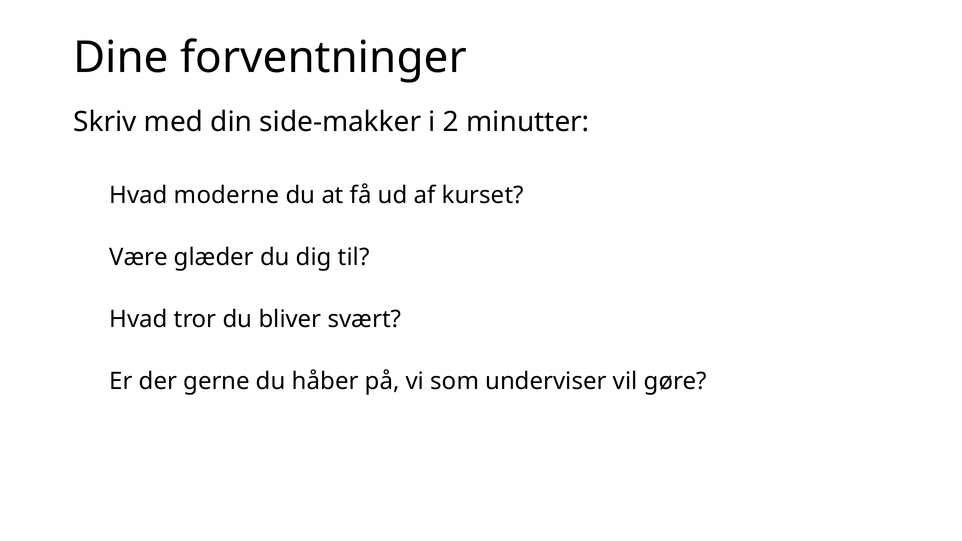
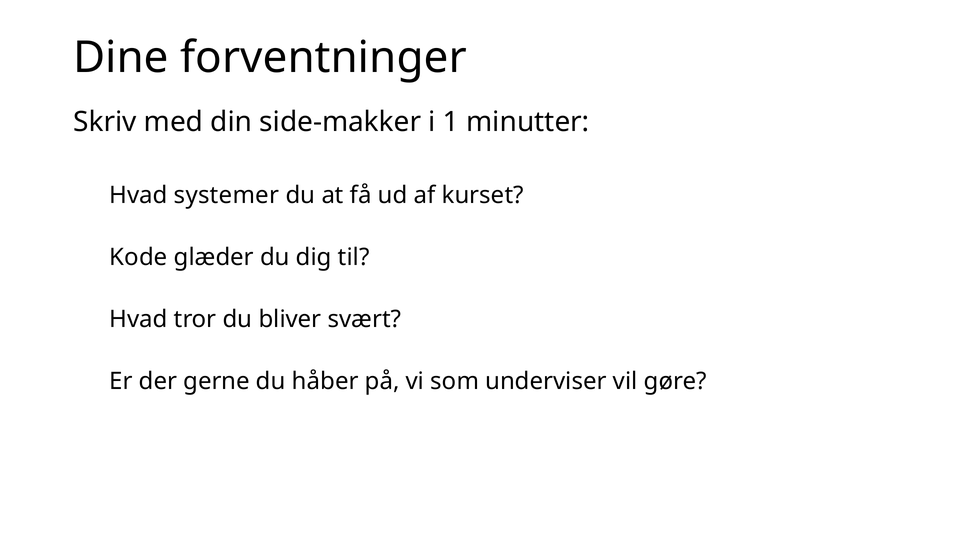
2: 2 -> 1
moderne: moderne -> systemer
Være: Være -> Kode
